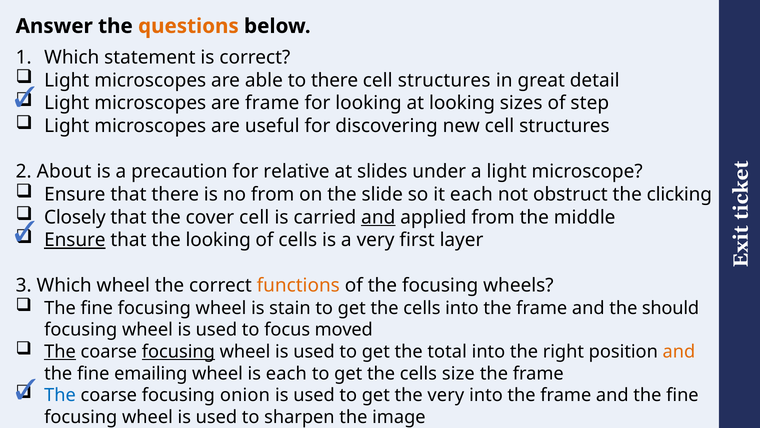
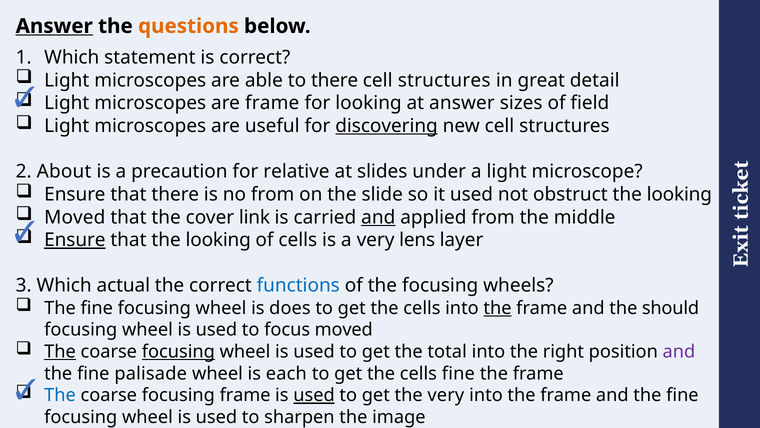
Answer at (54, 26) underline: none -> present
at looking: looking -> answer
step: step -> field
discovering underline: none -> present
it each: each -> used
obstruct the clicking: clicking -> looking
Closely at (75, 217): Closely -> Moved
cover cell: cell -> link
first: first -> lens
Which wheel: wheel -> actual
functions colour: orange -> blue
stain: stain -> does
the at (497, 308) underline: none -> present
and at (679, 351) colour: orange -> purple
emailing: emailing -> palisade
cells size: size -> fine
focusing onion: onion -> frame
used at (314, 395) underline: none -> present
